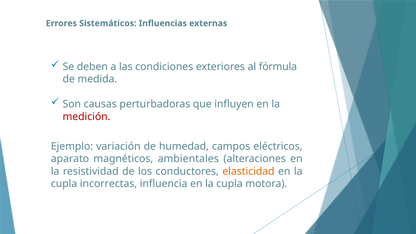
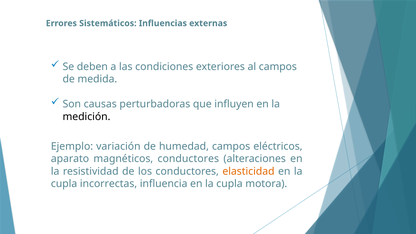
al fórmula: fórmula -> campos
medición colour: red -> black
magnéticos ambientales: ambientales -> conductores
